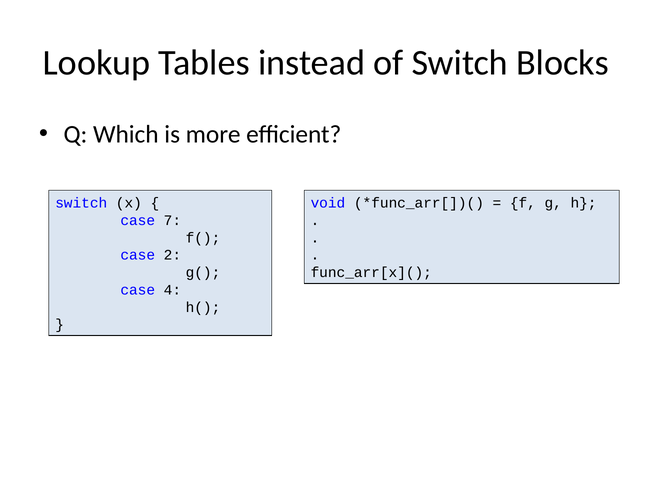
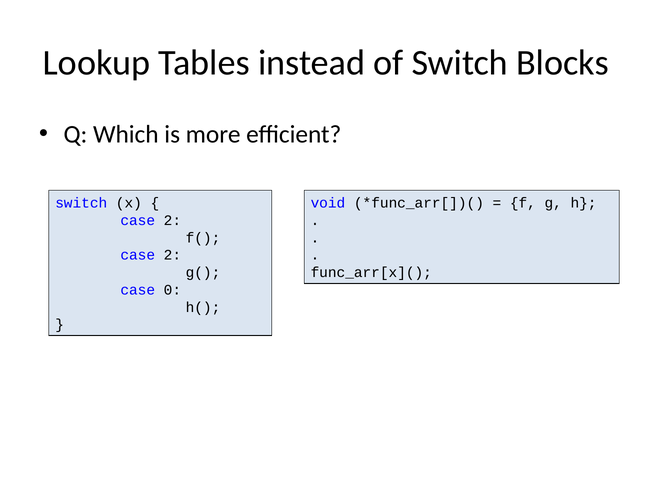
7 at (172, 220): 7 -> 2
4: 4 -> 0
